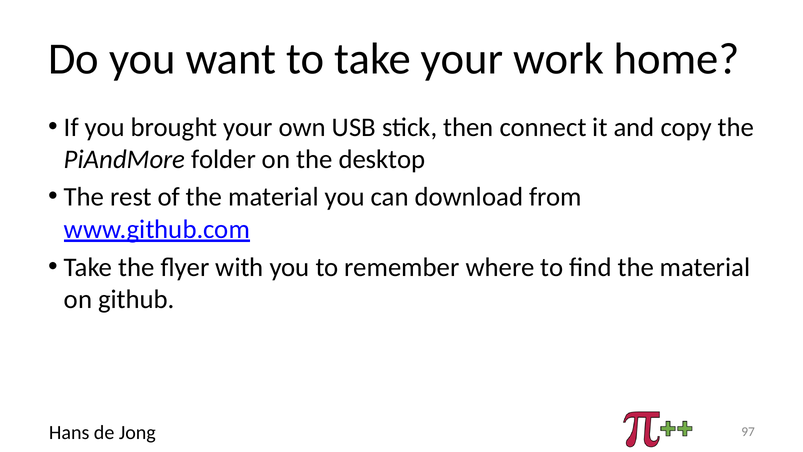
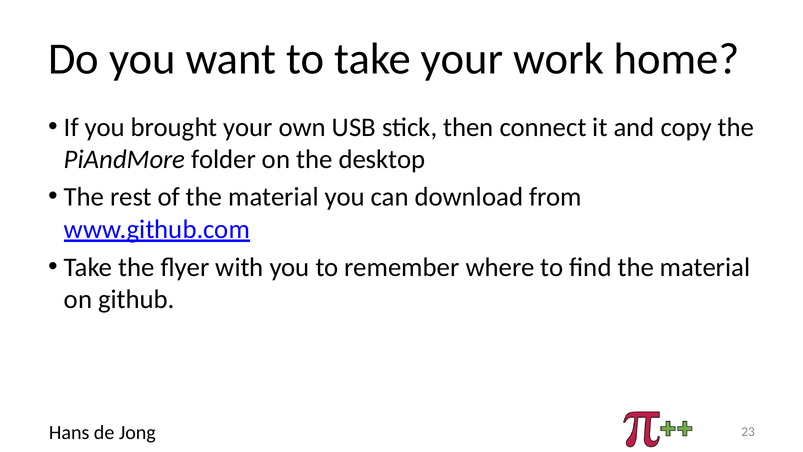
97: 97 -> 23
